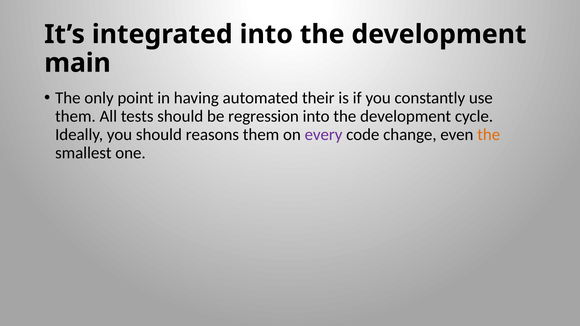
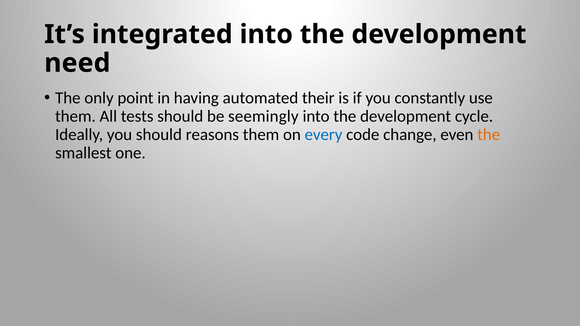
main: main -> need
regression: regression -> seemingly
every colour: purple -> blue
